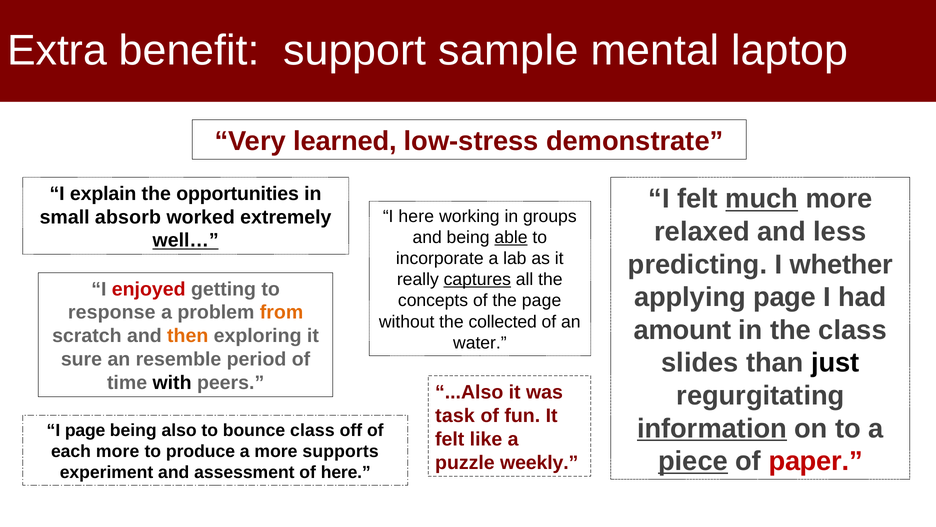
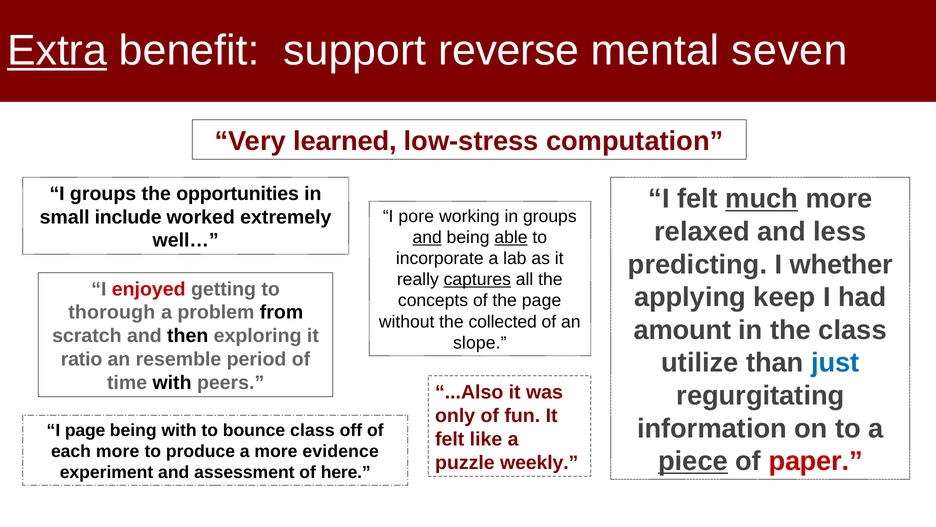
Extra underline: none -> present
sample: sample -> reverse
laptop: laptop -> seven
demonstrate: demonstrate -> computation
I explain: explain -> groups
absorb: absorb -> include
I here: here -> pore
and at (427, 237) underline: none -> present
well… underline: present -> none
applying page: page -> keep
response: response -> thorough
from colour: orange -> black
then colour: orange -> black
water: water -> slope
sure: sure -> ratio
slides: slides -> utilize
just colour: black -> blue
task: task -> only
information underline: present -> none
being also: also -> with
supports: supports -> evidence
